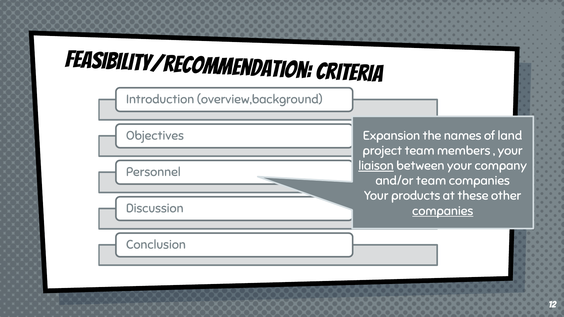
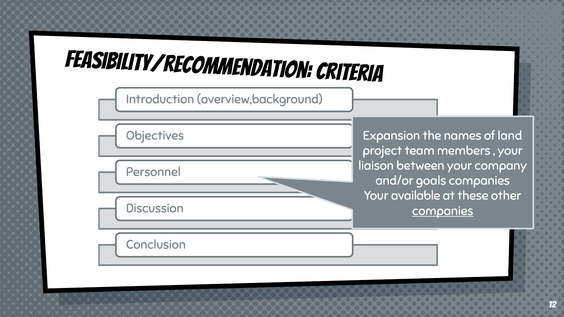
liaison underline: present -> none
and/or team: team -> goals
products: products -> available
